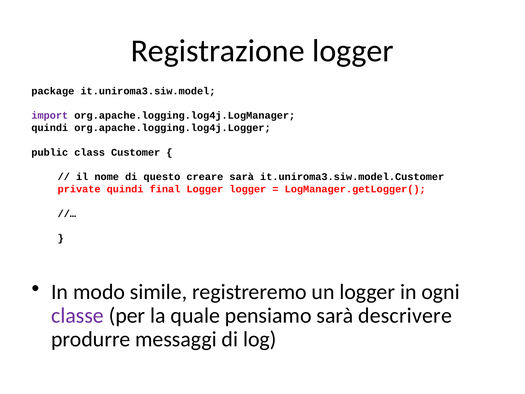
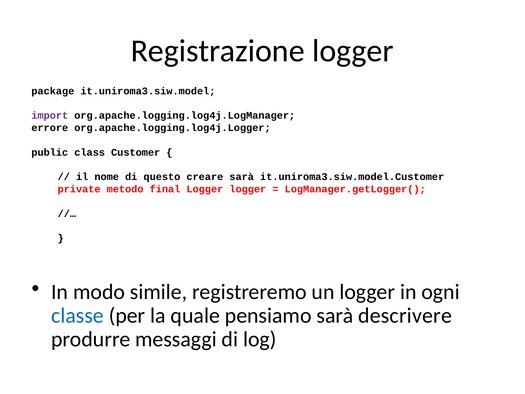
quindi at (50, 128): quindi -> errore
private quindi: quindi -> metodo
classe colour: purple -> blue
